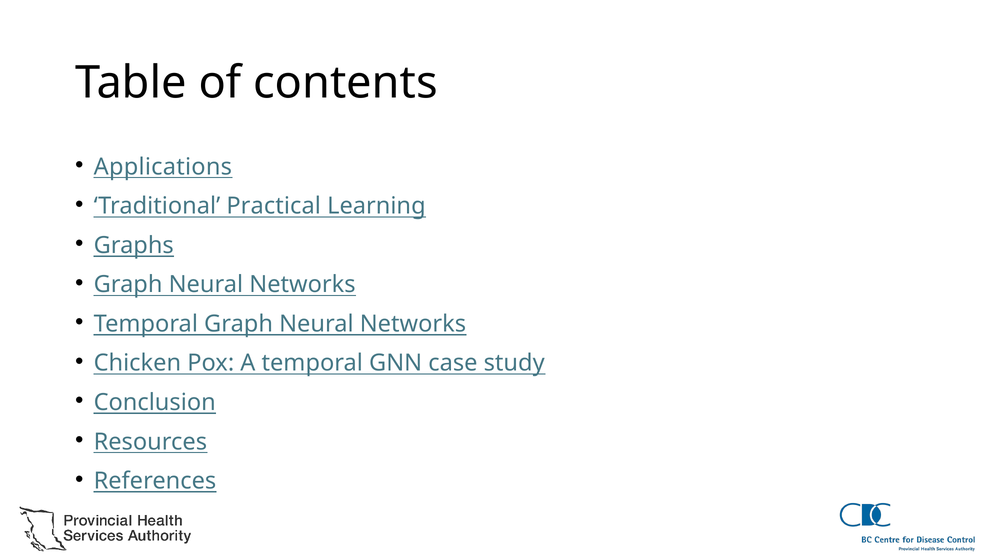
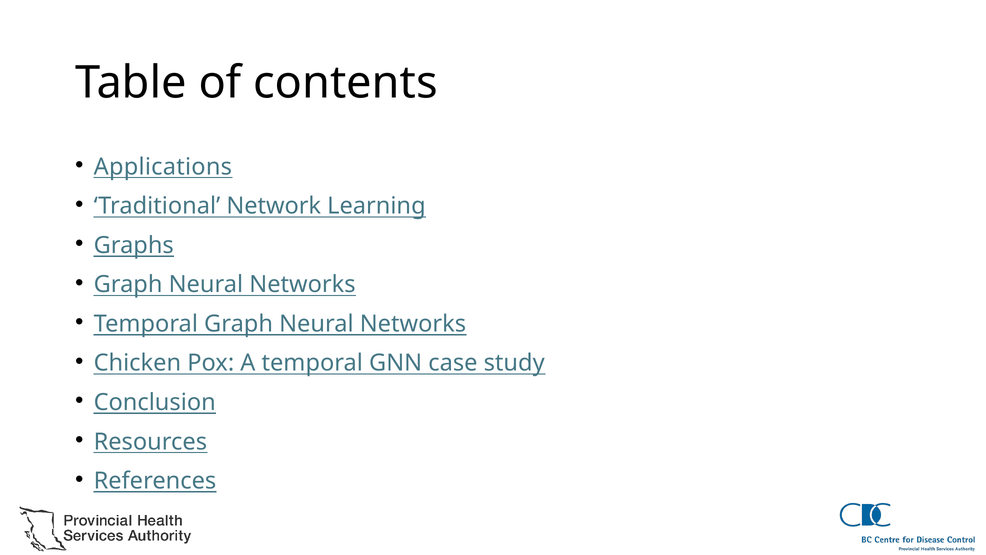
Practical: Practical -> Network
